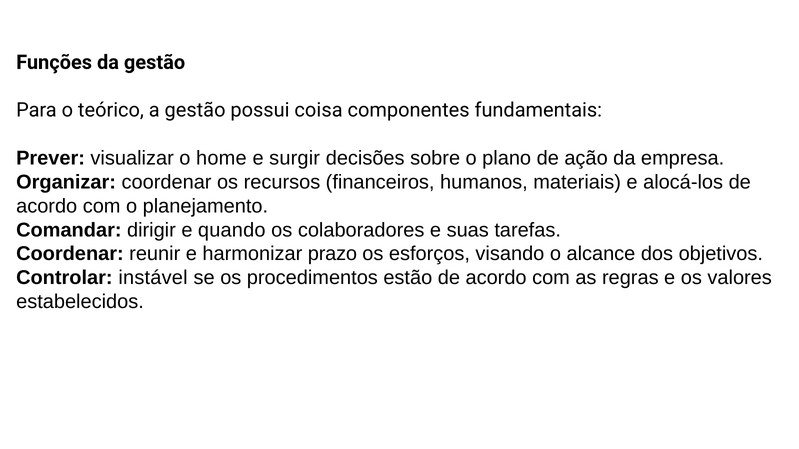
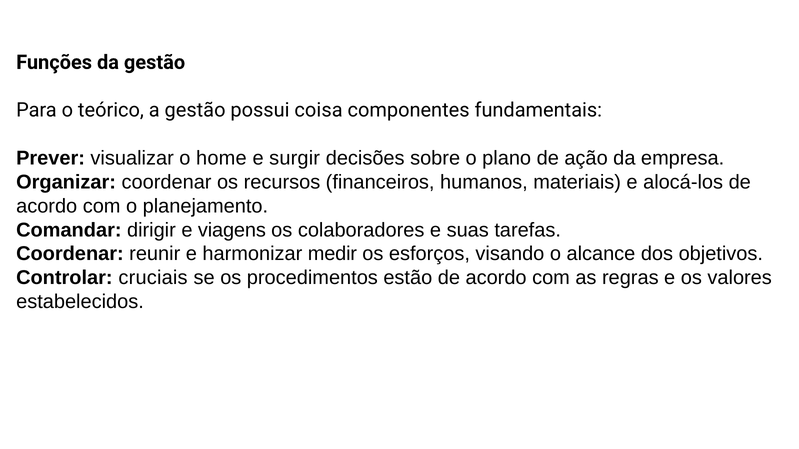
quando: quando -> viagens
prazo: prazo -> medir
instável: instável -> cruciais
